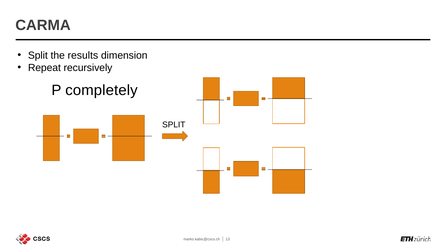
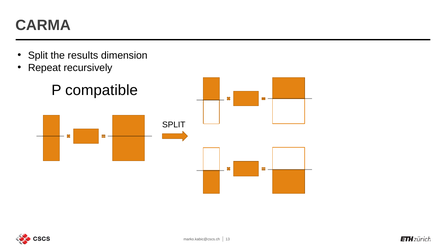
completely: completely -> compatible
